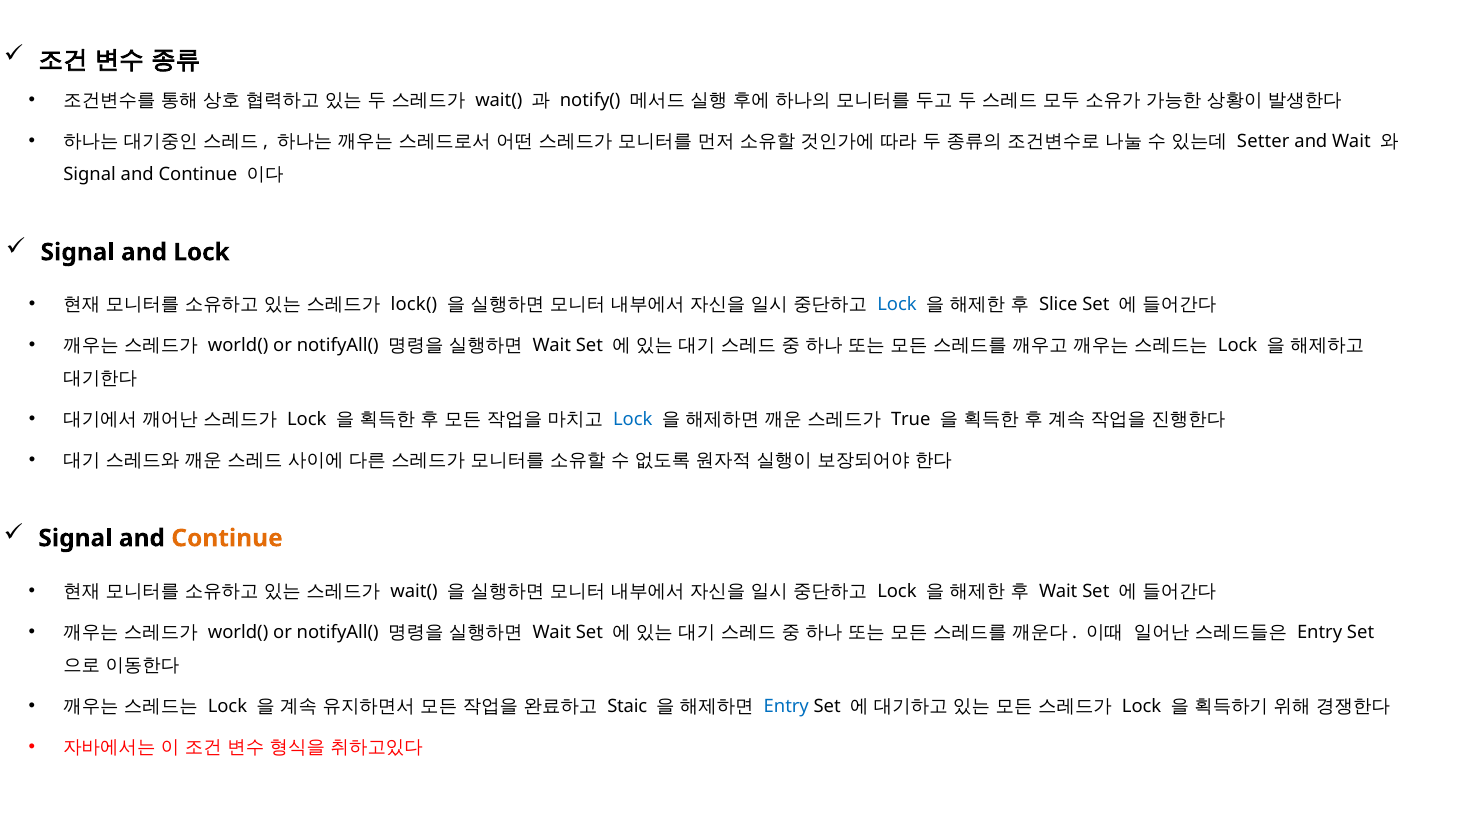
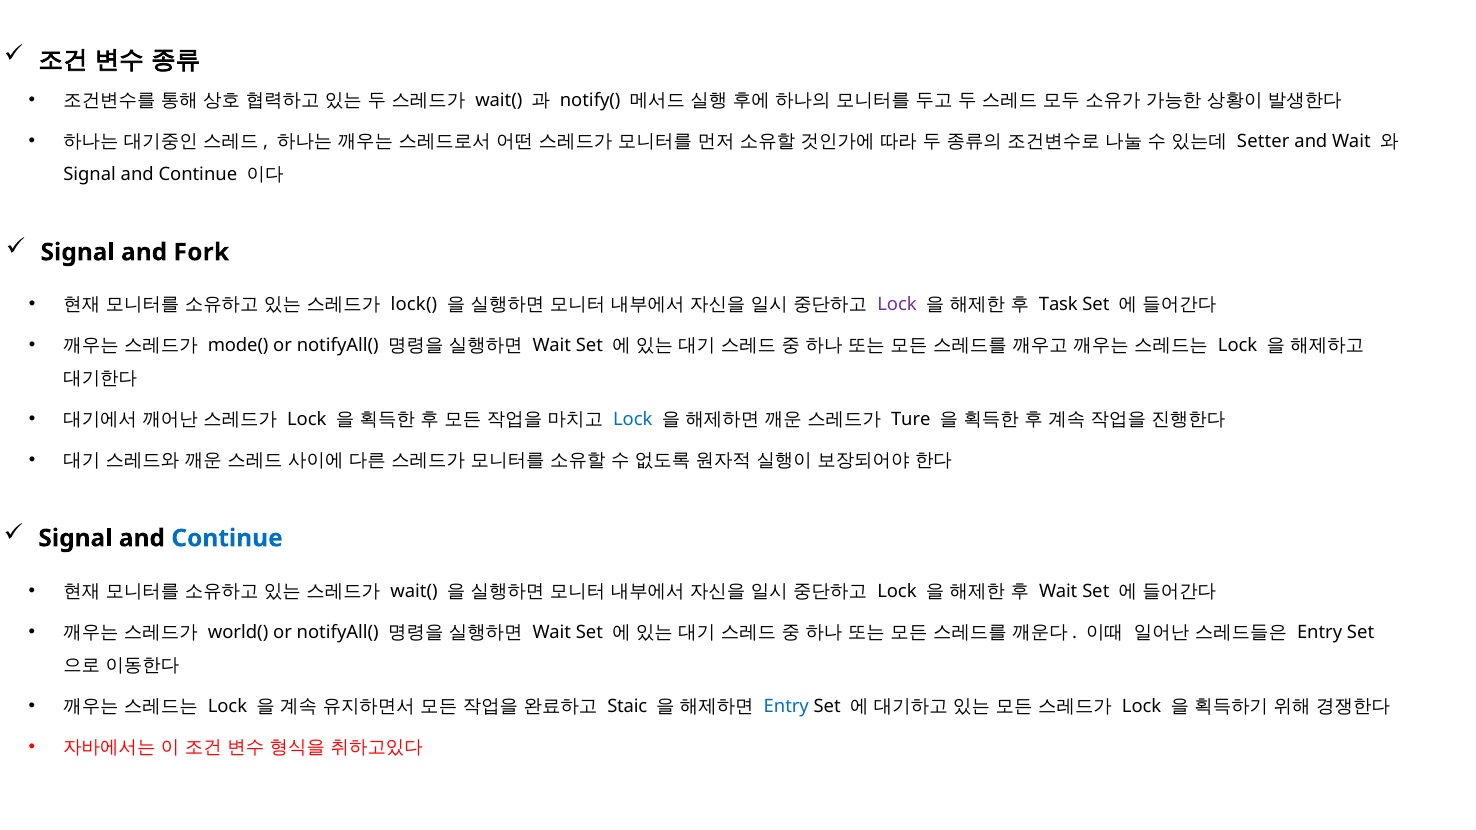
and Lock: Lock -> Fork
Lock at (897, 304) colour: blue -> purple
Slice: Slice -> Task
world( at (238, 345): world( -> mode(
True: True -> Ture
Continue at (227, 538) colour: orange -> blue
